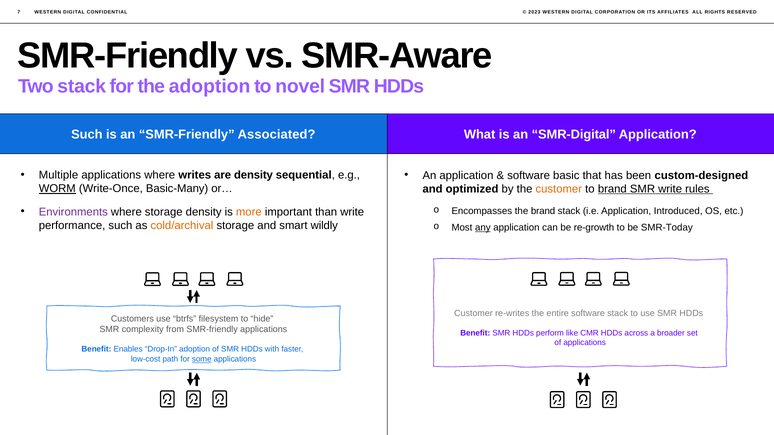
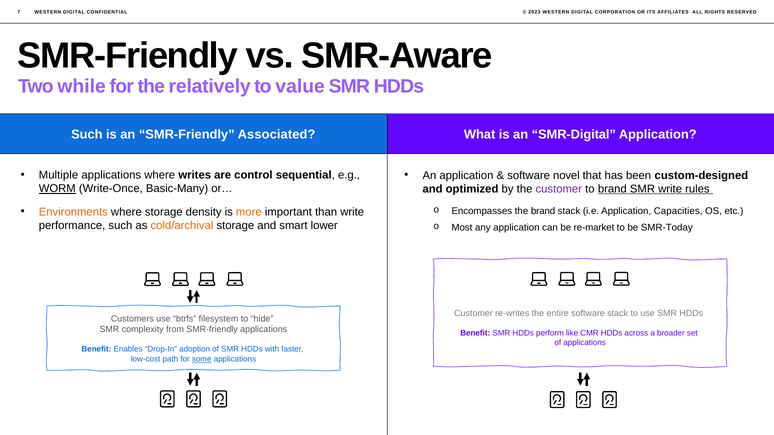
Two stack: stack -> while
the adoption: adoption -> relatively
novel: novel -> value
are density: density -> control
basic: basic -> novel
customer at (559, 189) colour: orange -> purple
Environments colour: purple -> orange
Introduced: Introduced -> Capacities
wildly: wildly -> lower
any underline: present -> none
re-growth: re-growth -> re-market
